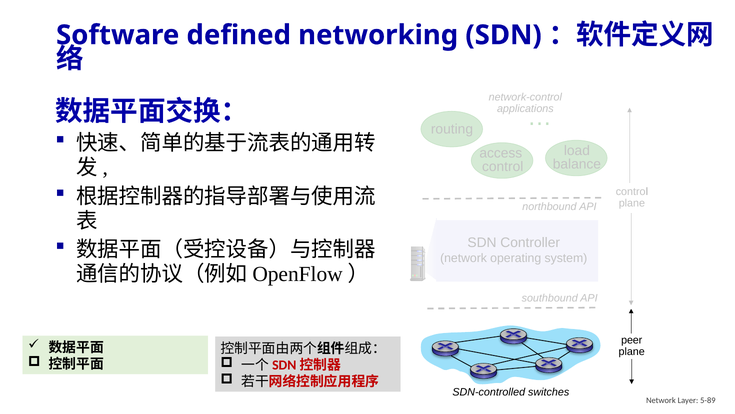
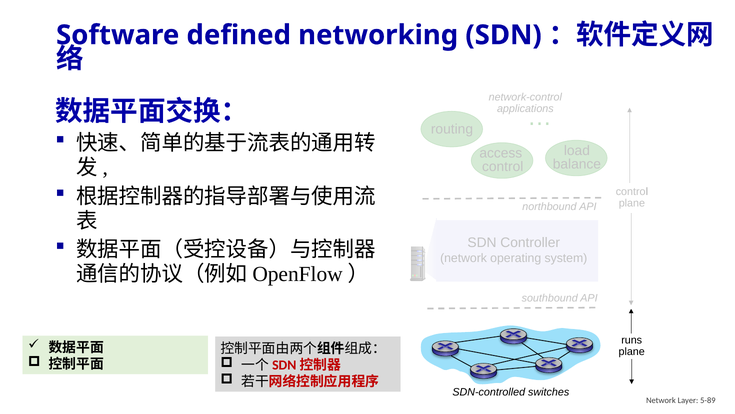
peer: peer -> runs
